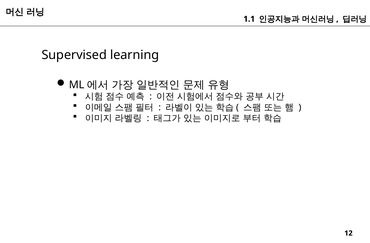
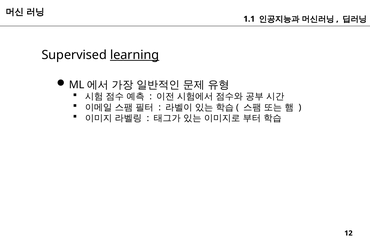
learning underline: none -> present
